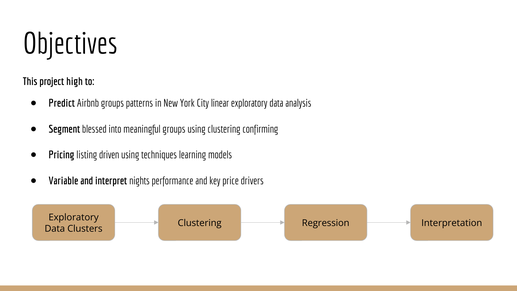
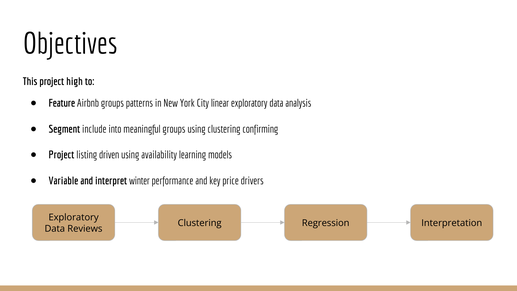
Predict: Predict -> Feature
blessed: blessed -> include
Pricing at (62, 155): Pricing -> Project
techniques: techniques -> availability
nights: nights -> winter
Clusters: Clusters -> Reviews
